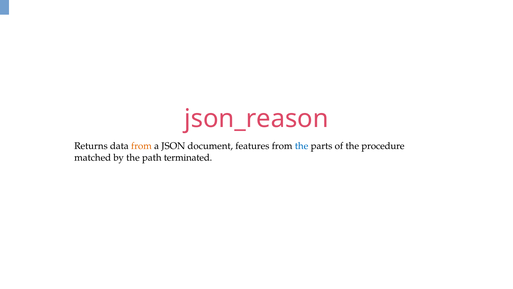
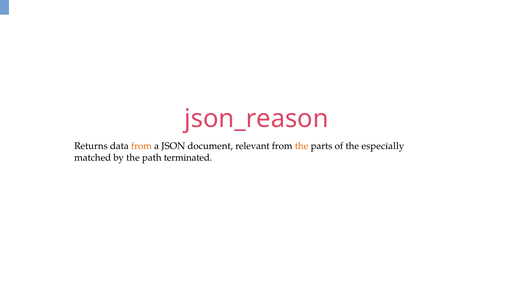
features: features -> relevant
the at (302, 146) colour: blue -> orange
procedure: procedure -> especially
